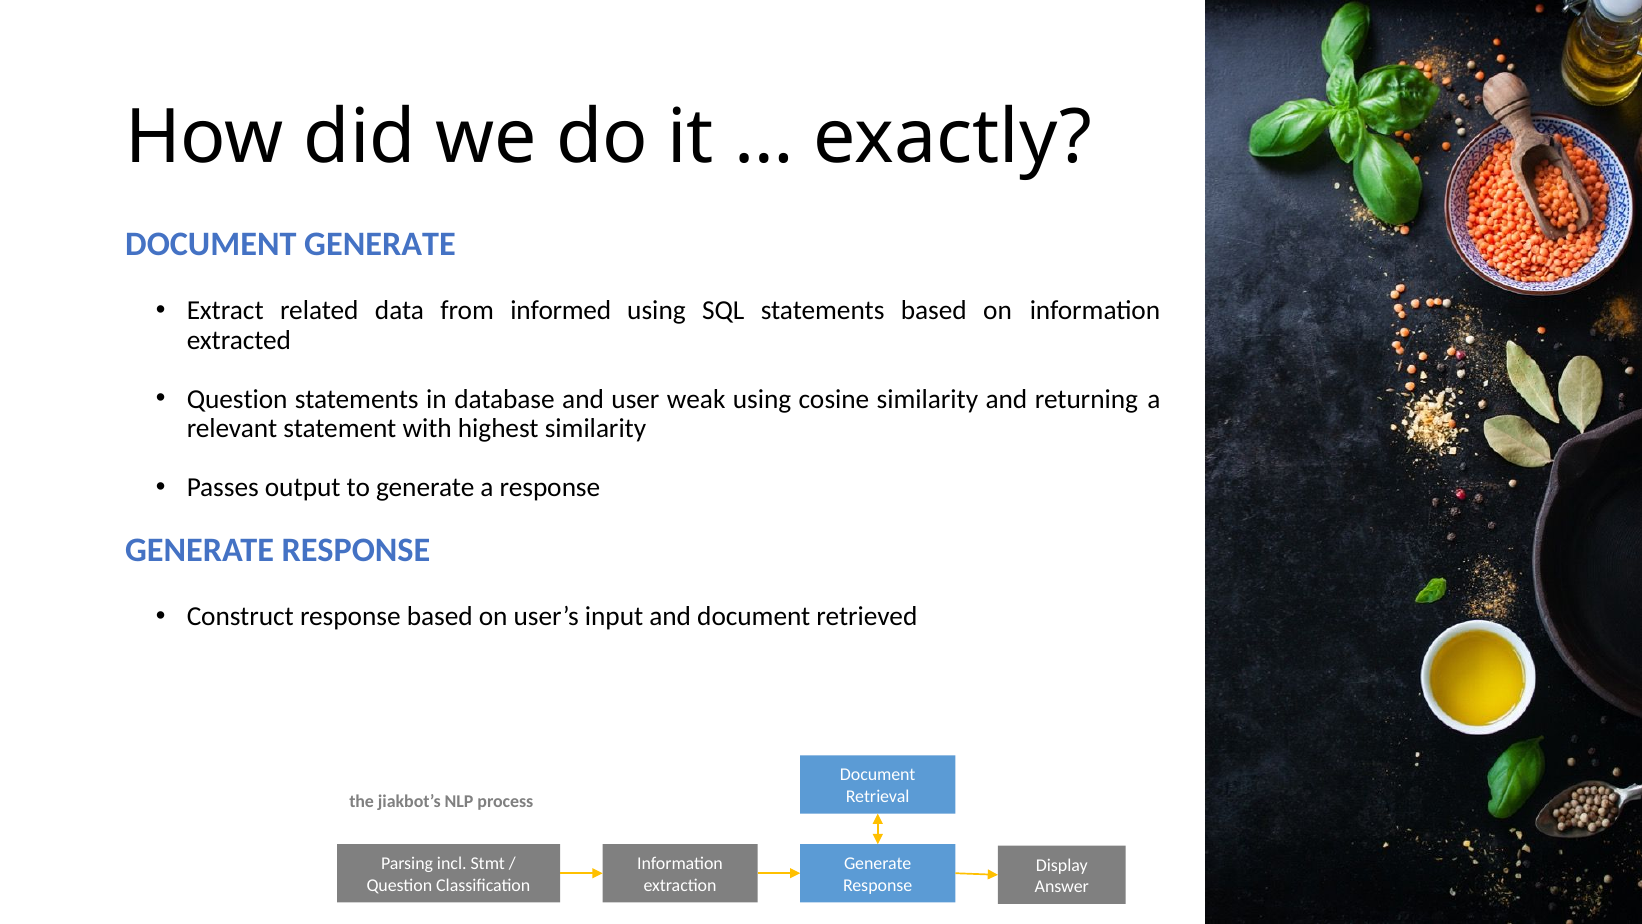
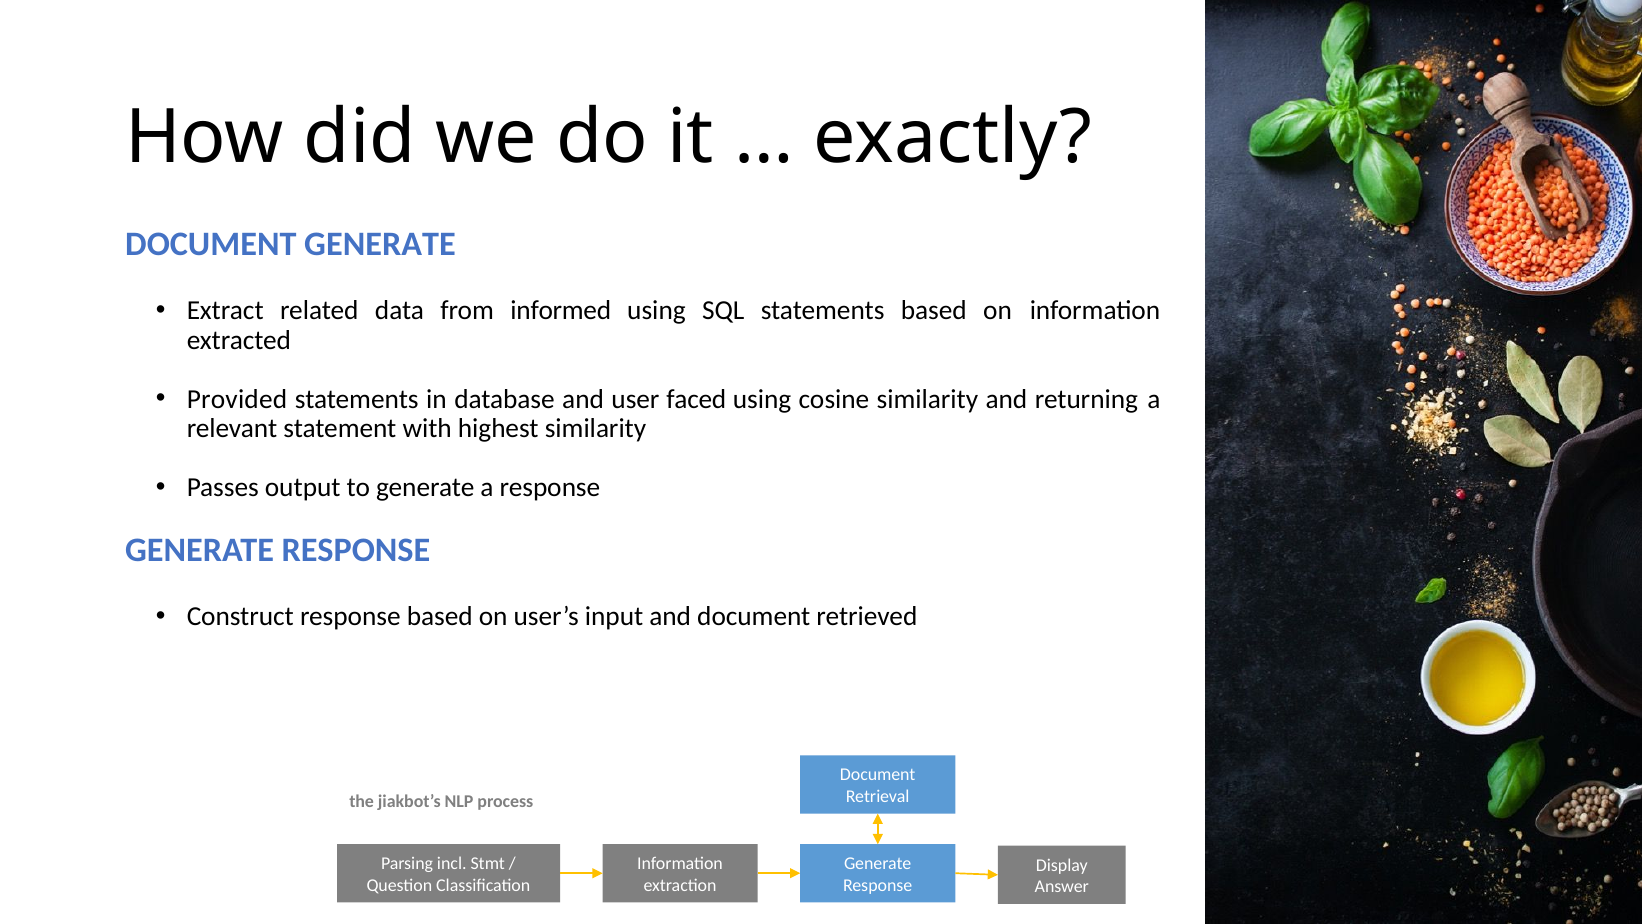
Question at (237, 399): Question -> Provided
weak: weak -> faced
